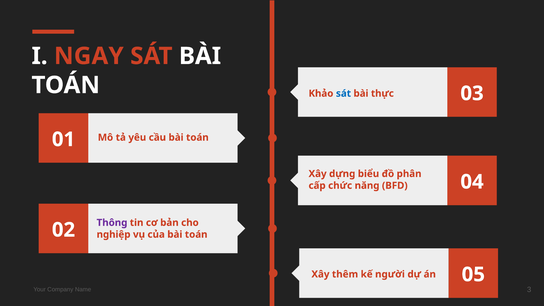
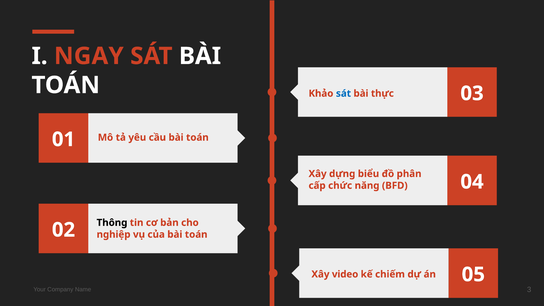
Thông colour: purple -> black
thêm: thêm -> video
người: người -> chiếm
